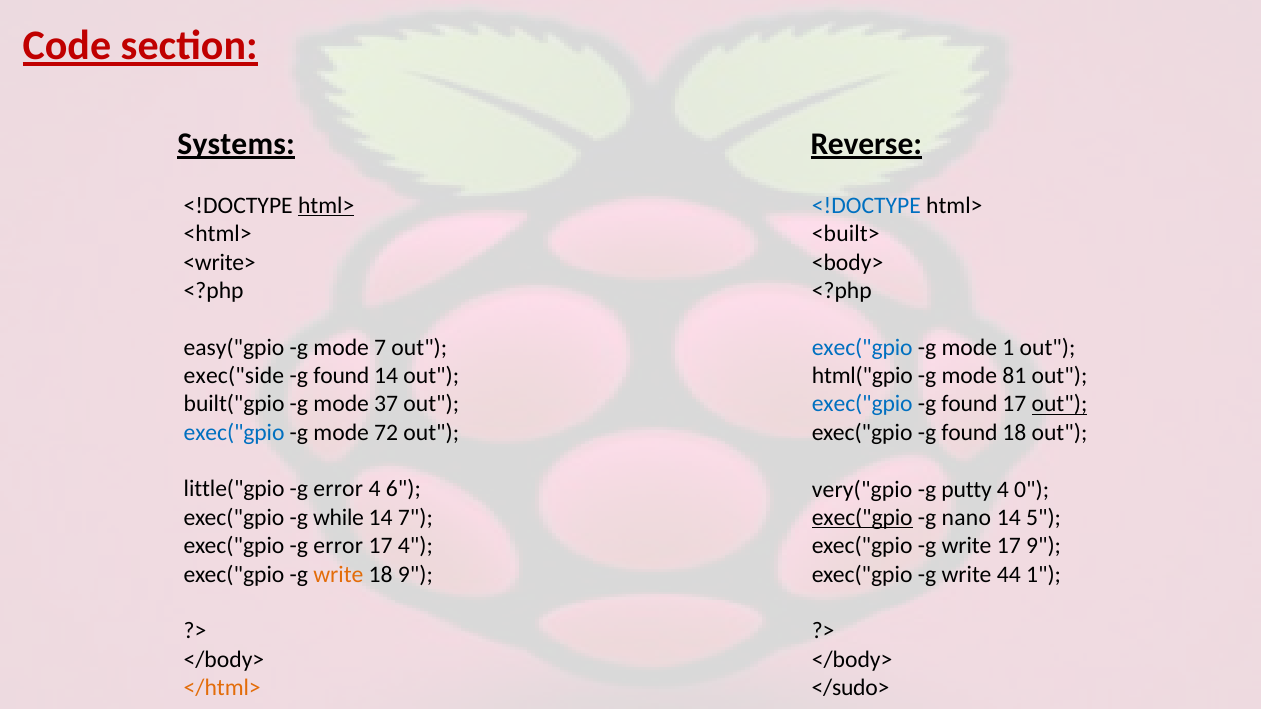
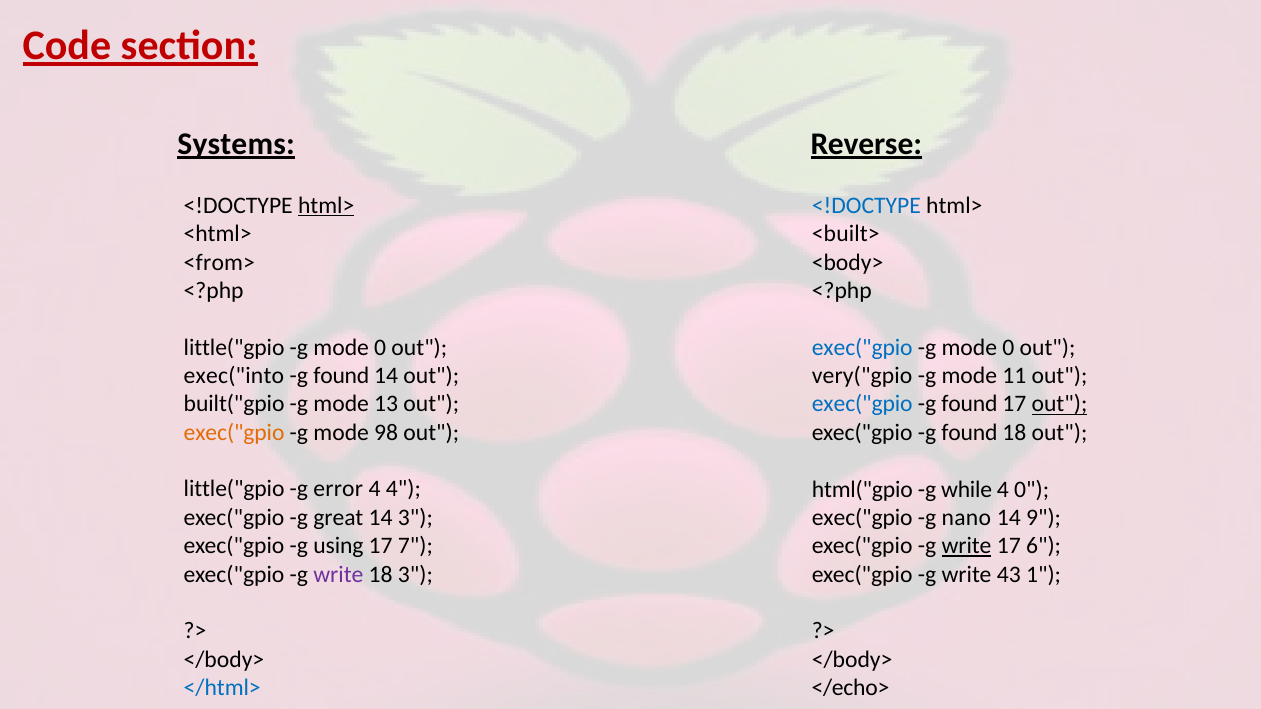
<write>: <write> -> <from>
easy("gpio at (234, 348): easy("gpio -> little("gpio
7 at (380, 348): 7 -> 0
1 at (1008, 348): 1 -> 0
exec("side: exec("side -> exec("into
html("gpio: html("gpio -> very("gpio
81: 81 -> 11
37: 37 -> 13
exec("gpio at (234, 433) colour: blue -> orange
72: 72 -> 98
4 6: 6 -> 4
very("gpio: very("gpio -> html("gpio
putty: putty -> while
while: while -> great
14 7: 7 -> 3
exec("gpio at (862, 518) underline: present -> none
5: 5 -> 9
exec("gpio g error: error -> using
17 4: 4 -> 7
write at (967, 546) underline: none -> present
17 9: 9 -> 6
write at (338, 574) colour: orange -> purple
18 9: 9 -> 3
44: 44 -> 43
</html> colour: orange -> blue
</sudo>: </sudo> -> </echo>
